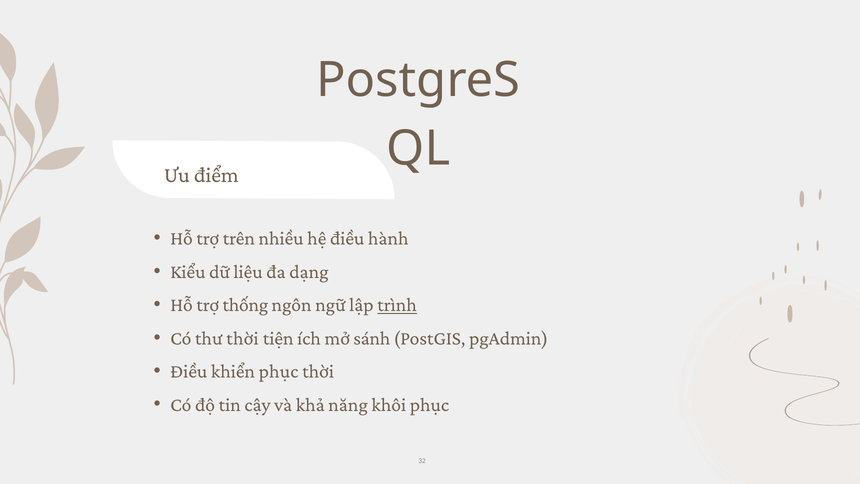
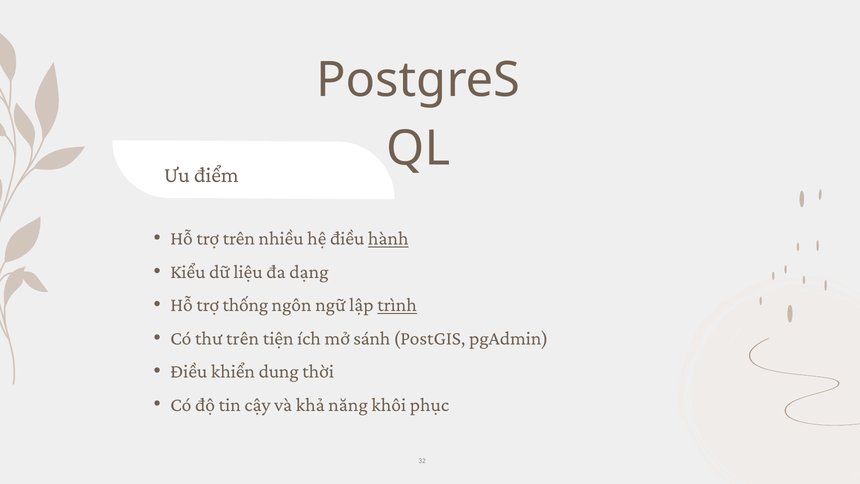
hành underline: none -> present
thư thời: thời -> trên
khiển phục: phục -> dung
